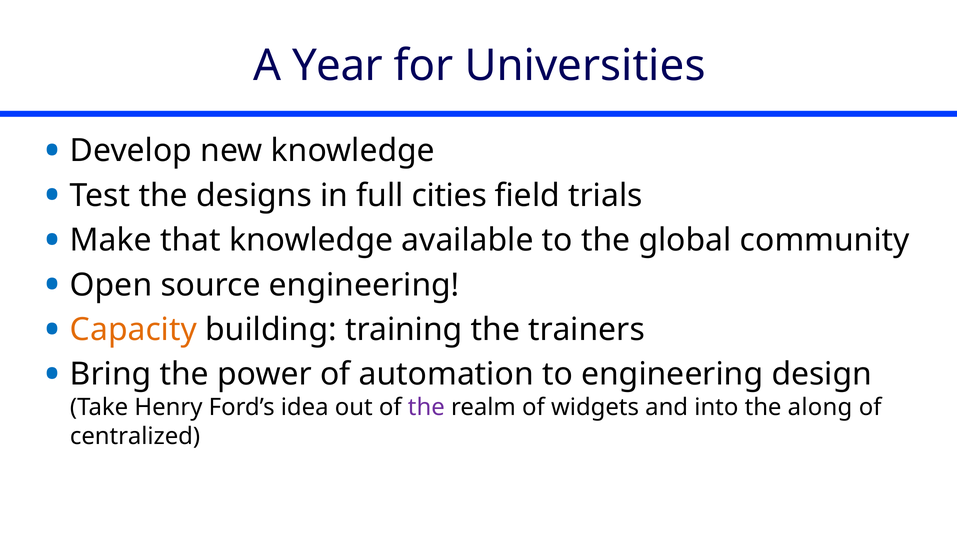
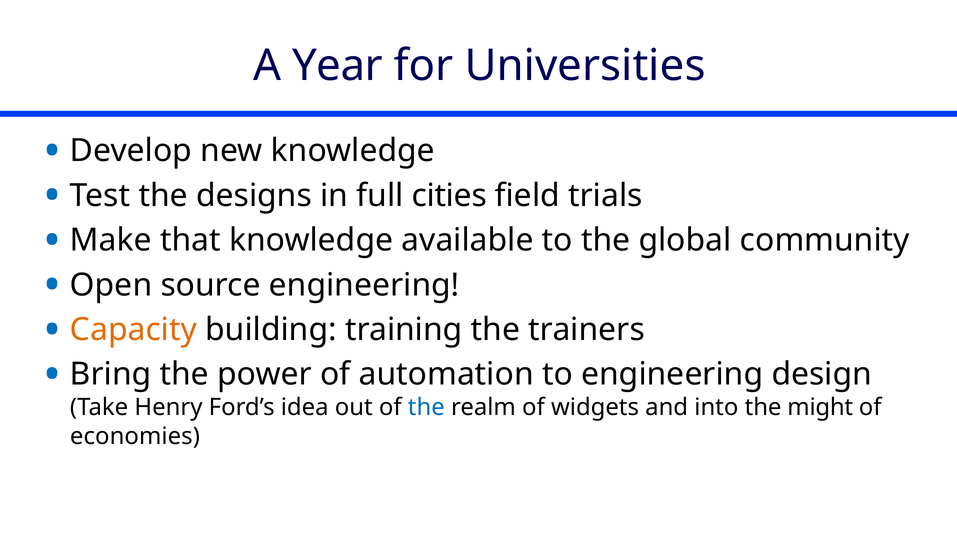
the at (426, 407) colour: purple -> blue
along: along -> might
centralized: centralized -> economies
